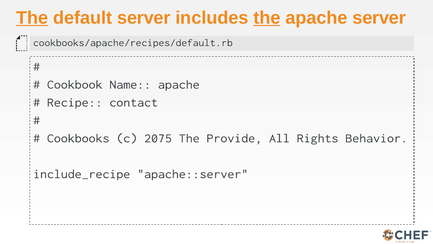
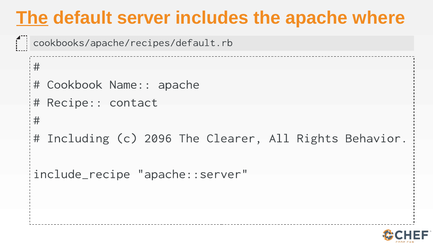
the at (267, 18) underline: present -> none
apache server: server -> where
Cookbooks: Cookbooks -> Including
2075: 2075 -> 2096
Provide: Provide -> Clearer
